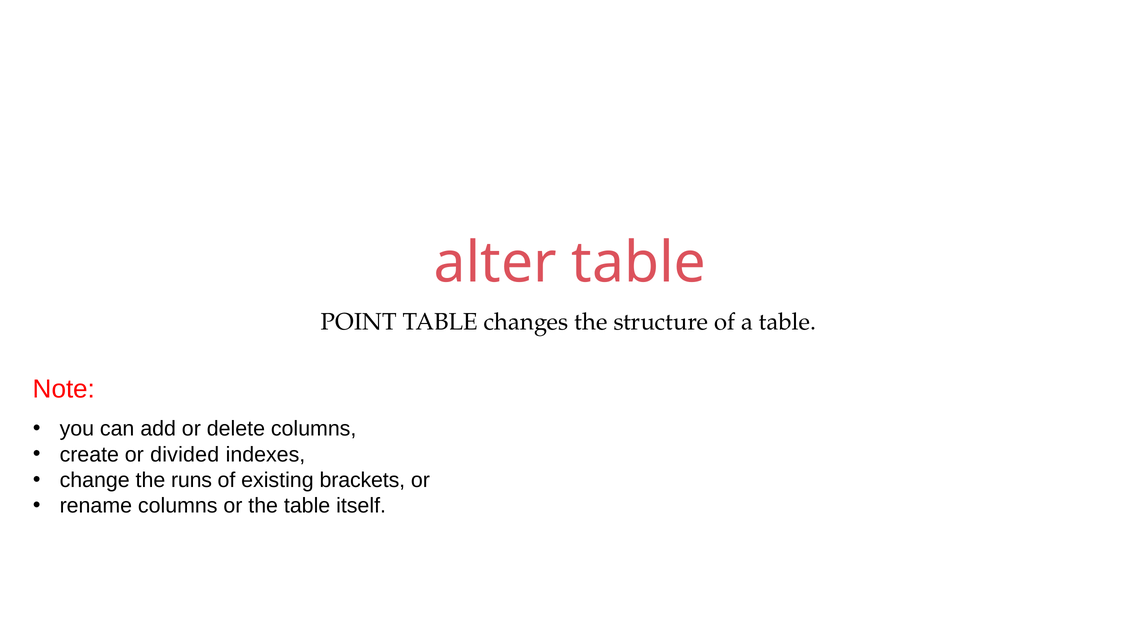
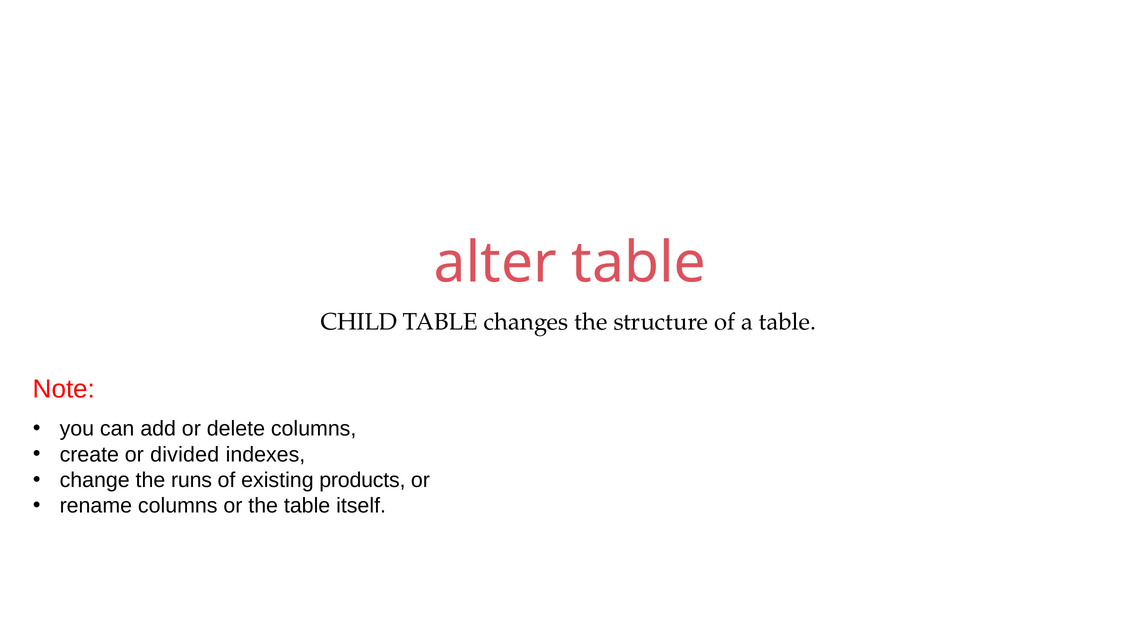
POINT: POINT -> CHILD
brackets: brackets -> products
